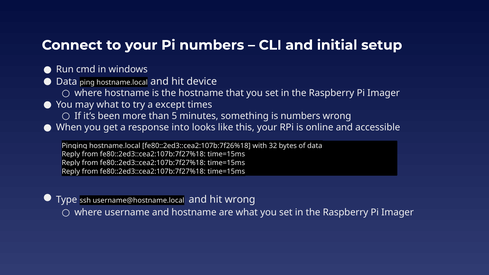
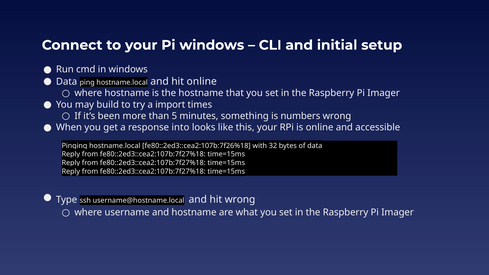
Pi numbers: numbers -> windows
hit device: device -> online
may what: what -> build
except: except -> import
